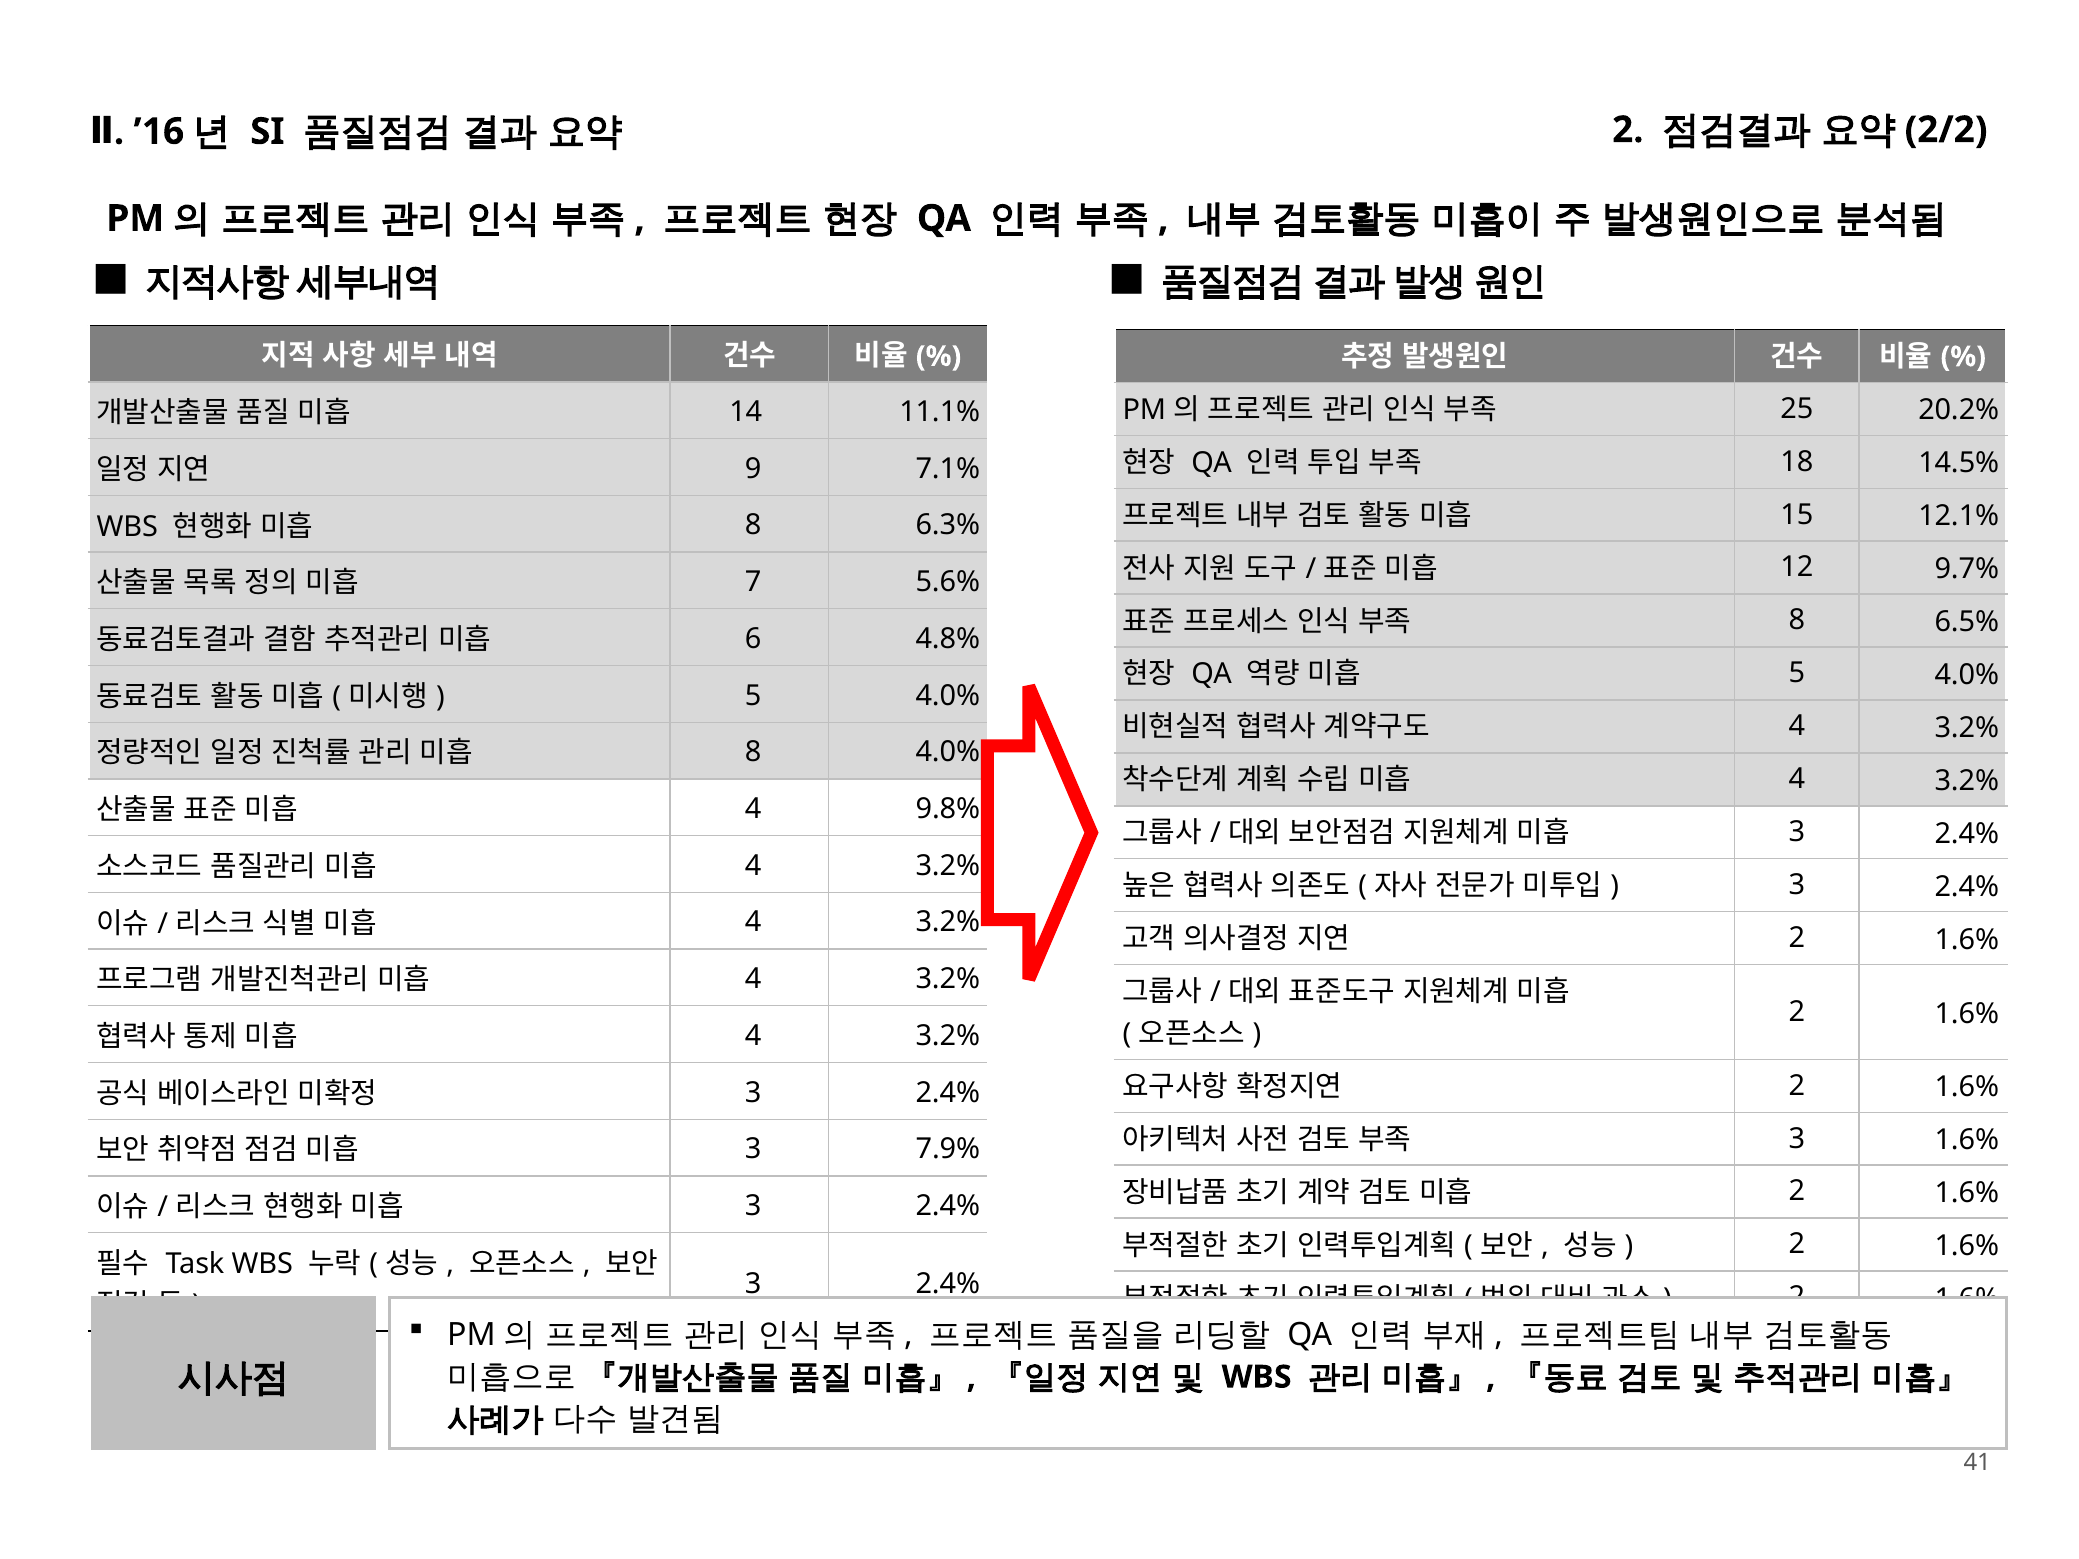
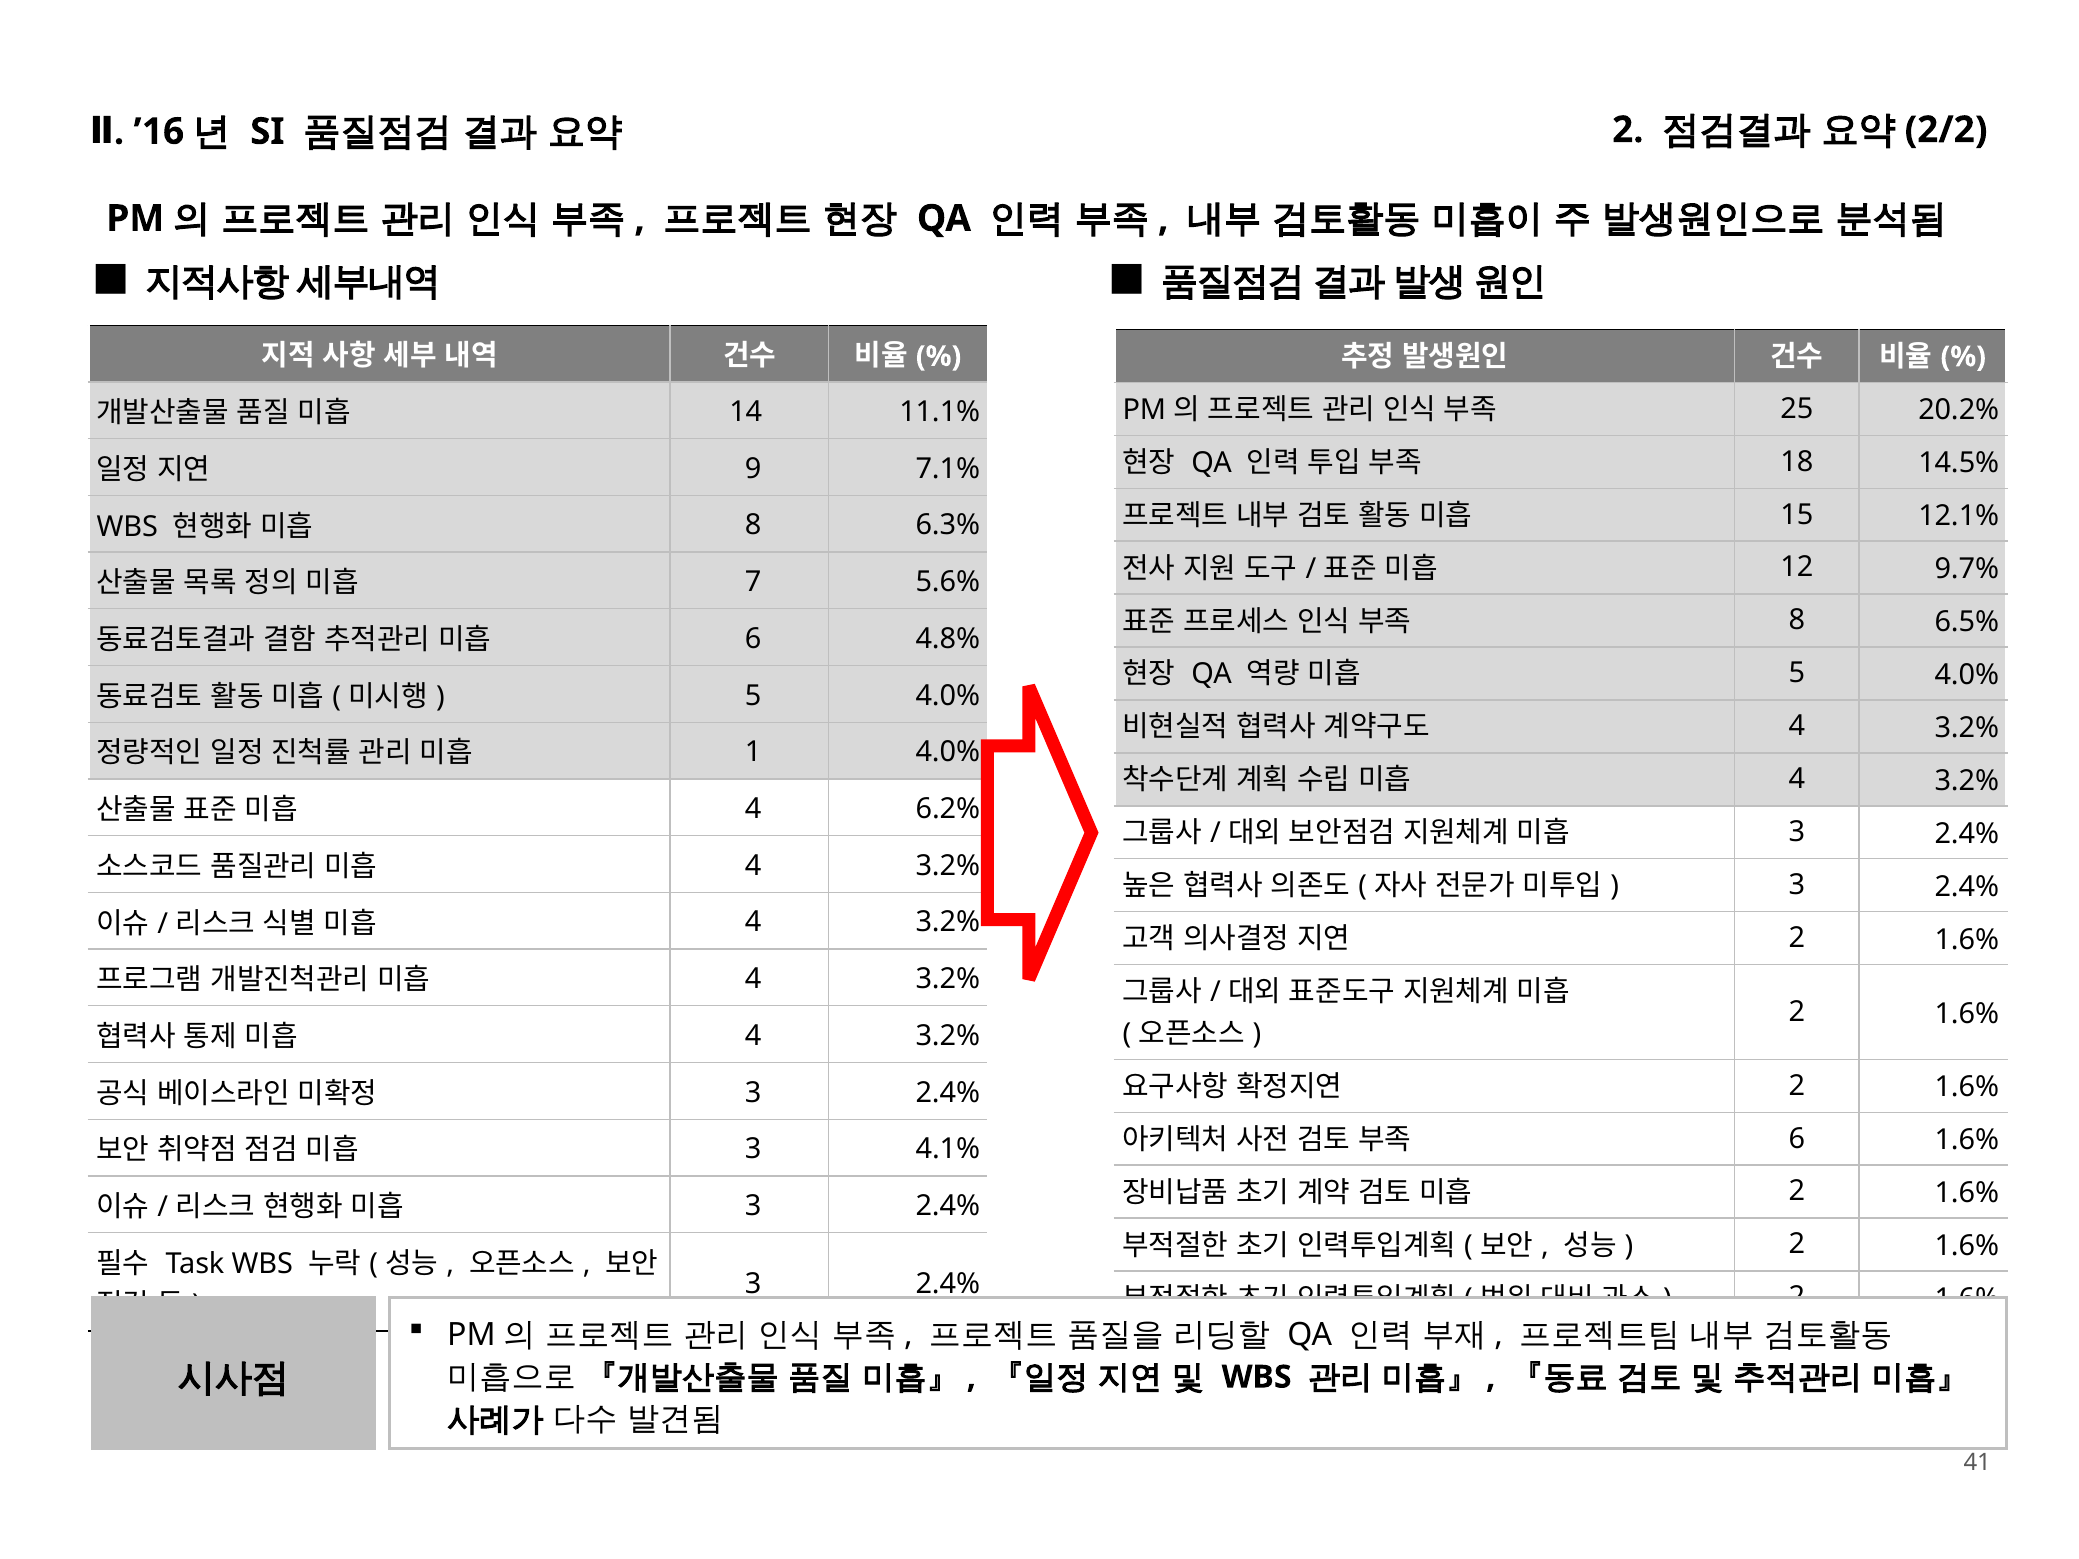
8 at (753, 752): 8 -> 1
9.8%: 9.8% -> 6.2%
3 at (1797, 1139): 3 -> 6
7.9%: 7.9% -> 4.1%
